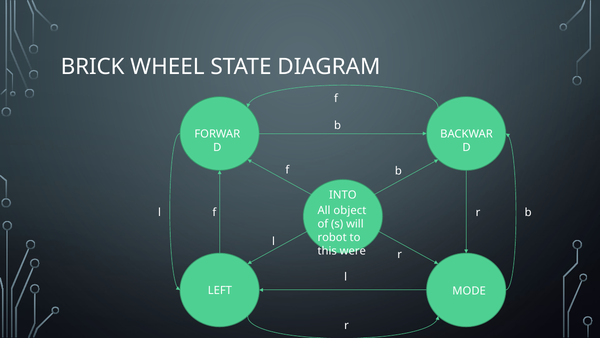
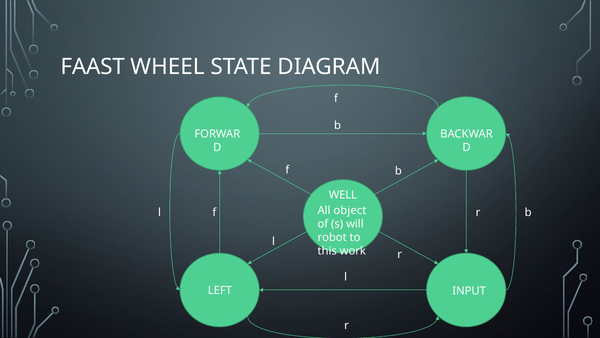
BRICK: BRICK -> FAAST
INTO: INTO -> WELL
were: were -> work
MODE: MODE -> INPUT
